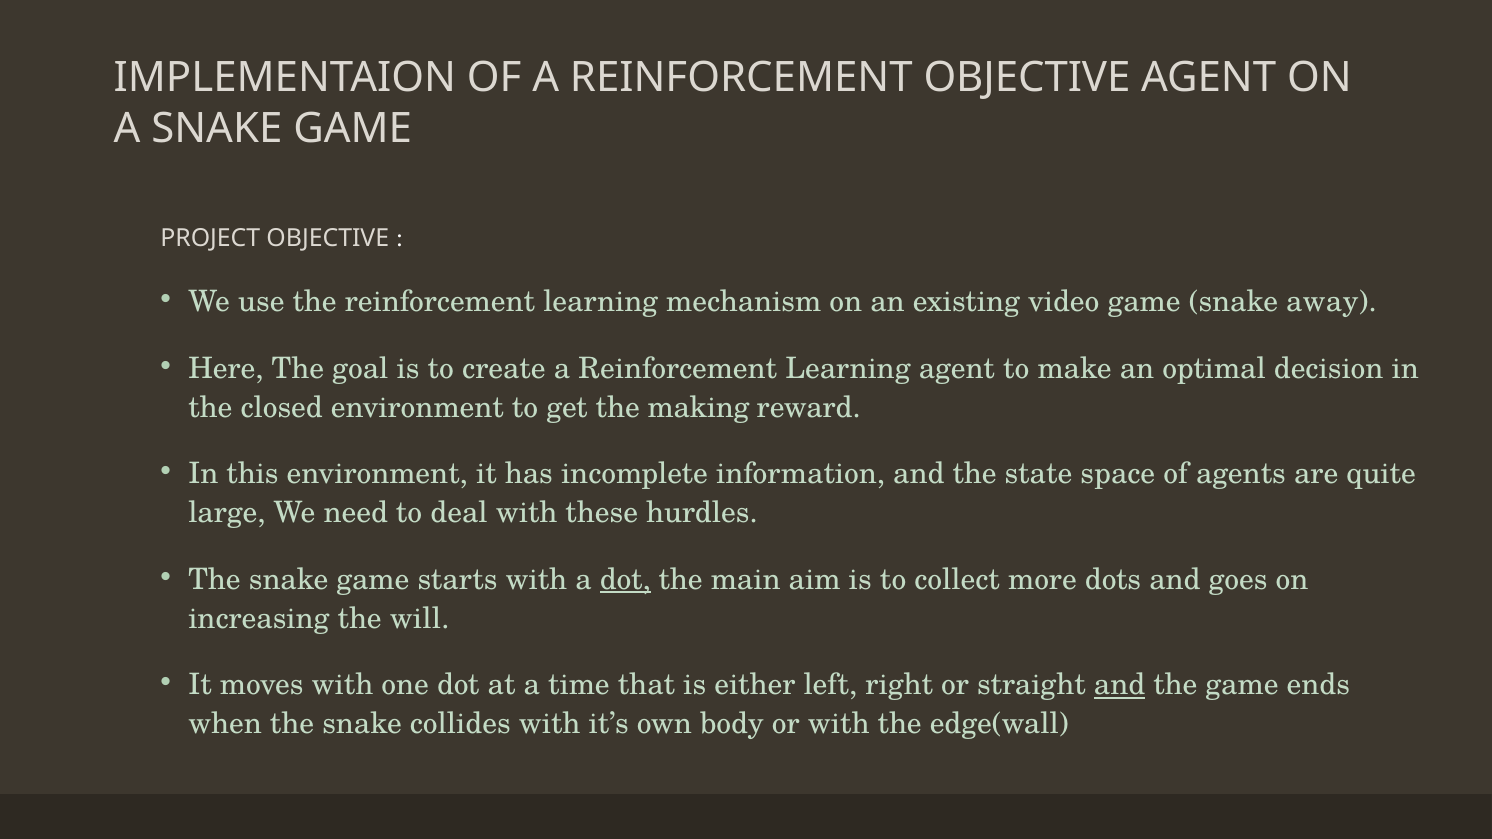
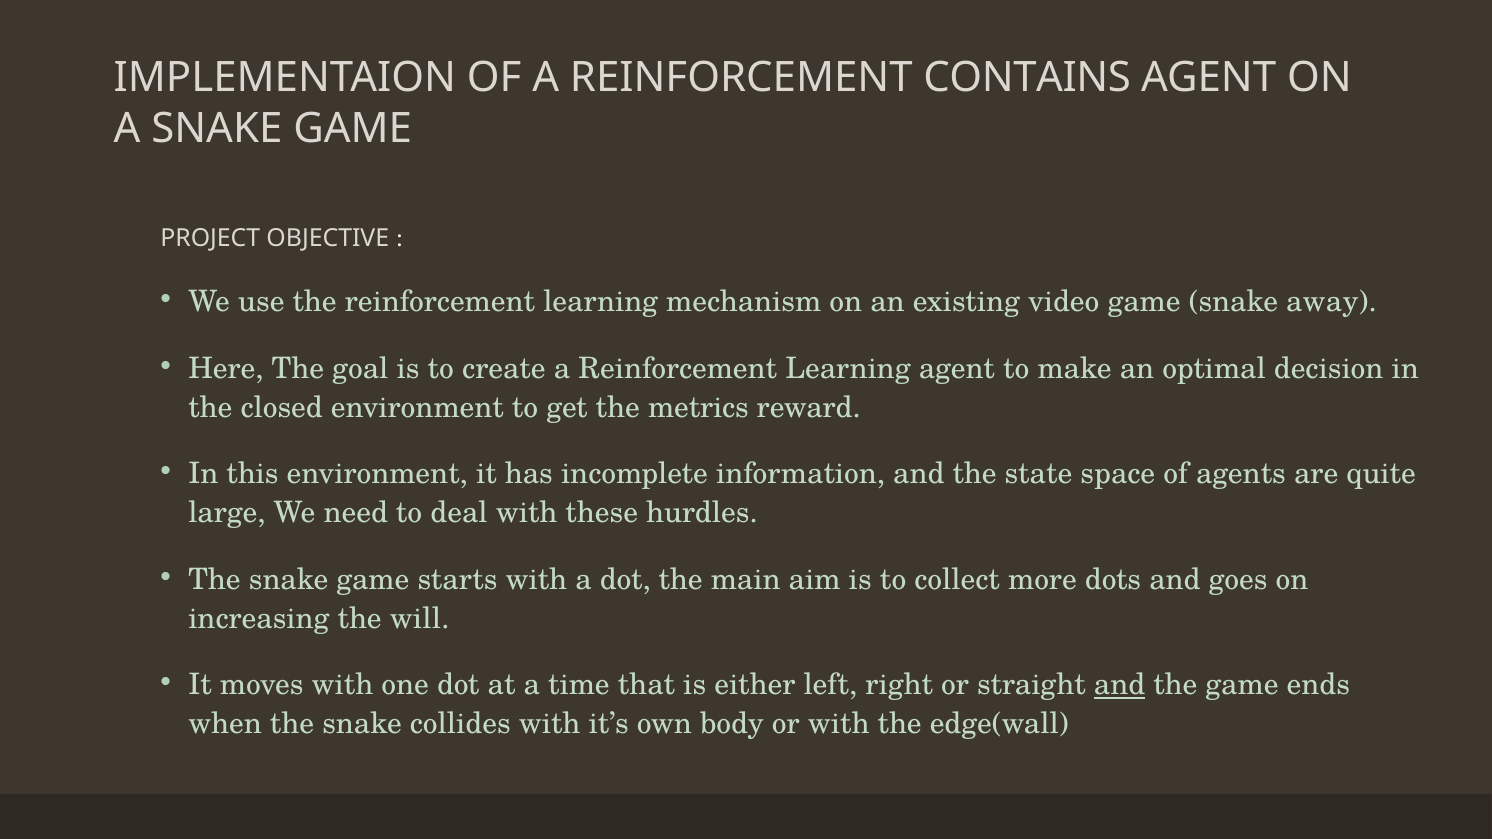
REINFORCEMENT OBJECTIVE: OBJECTIVE -> CONTAINS
making: making -> metrics
dot at (625, 580) underline: present -> none
